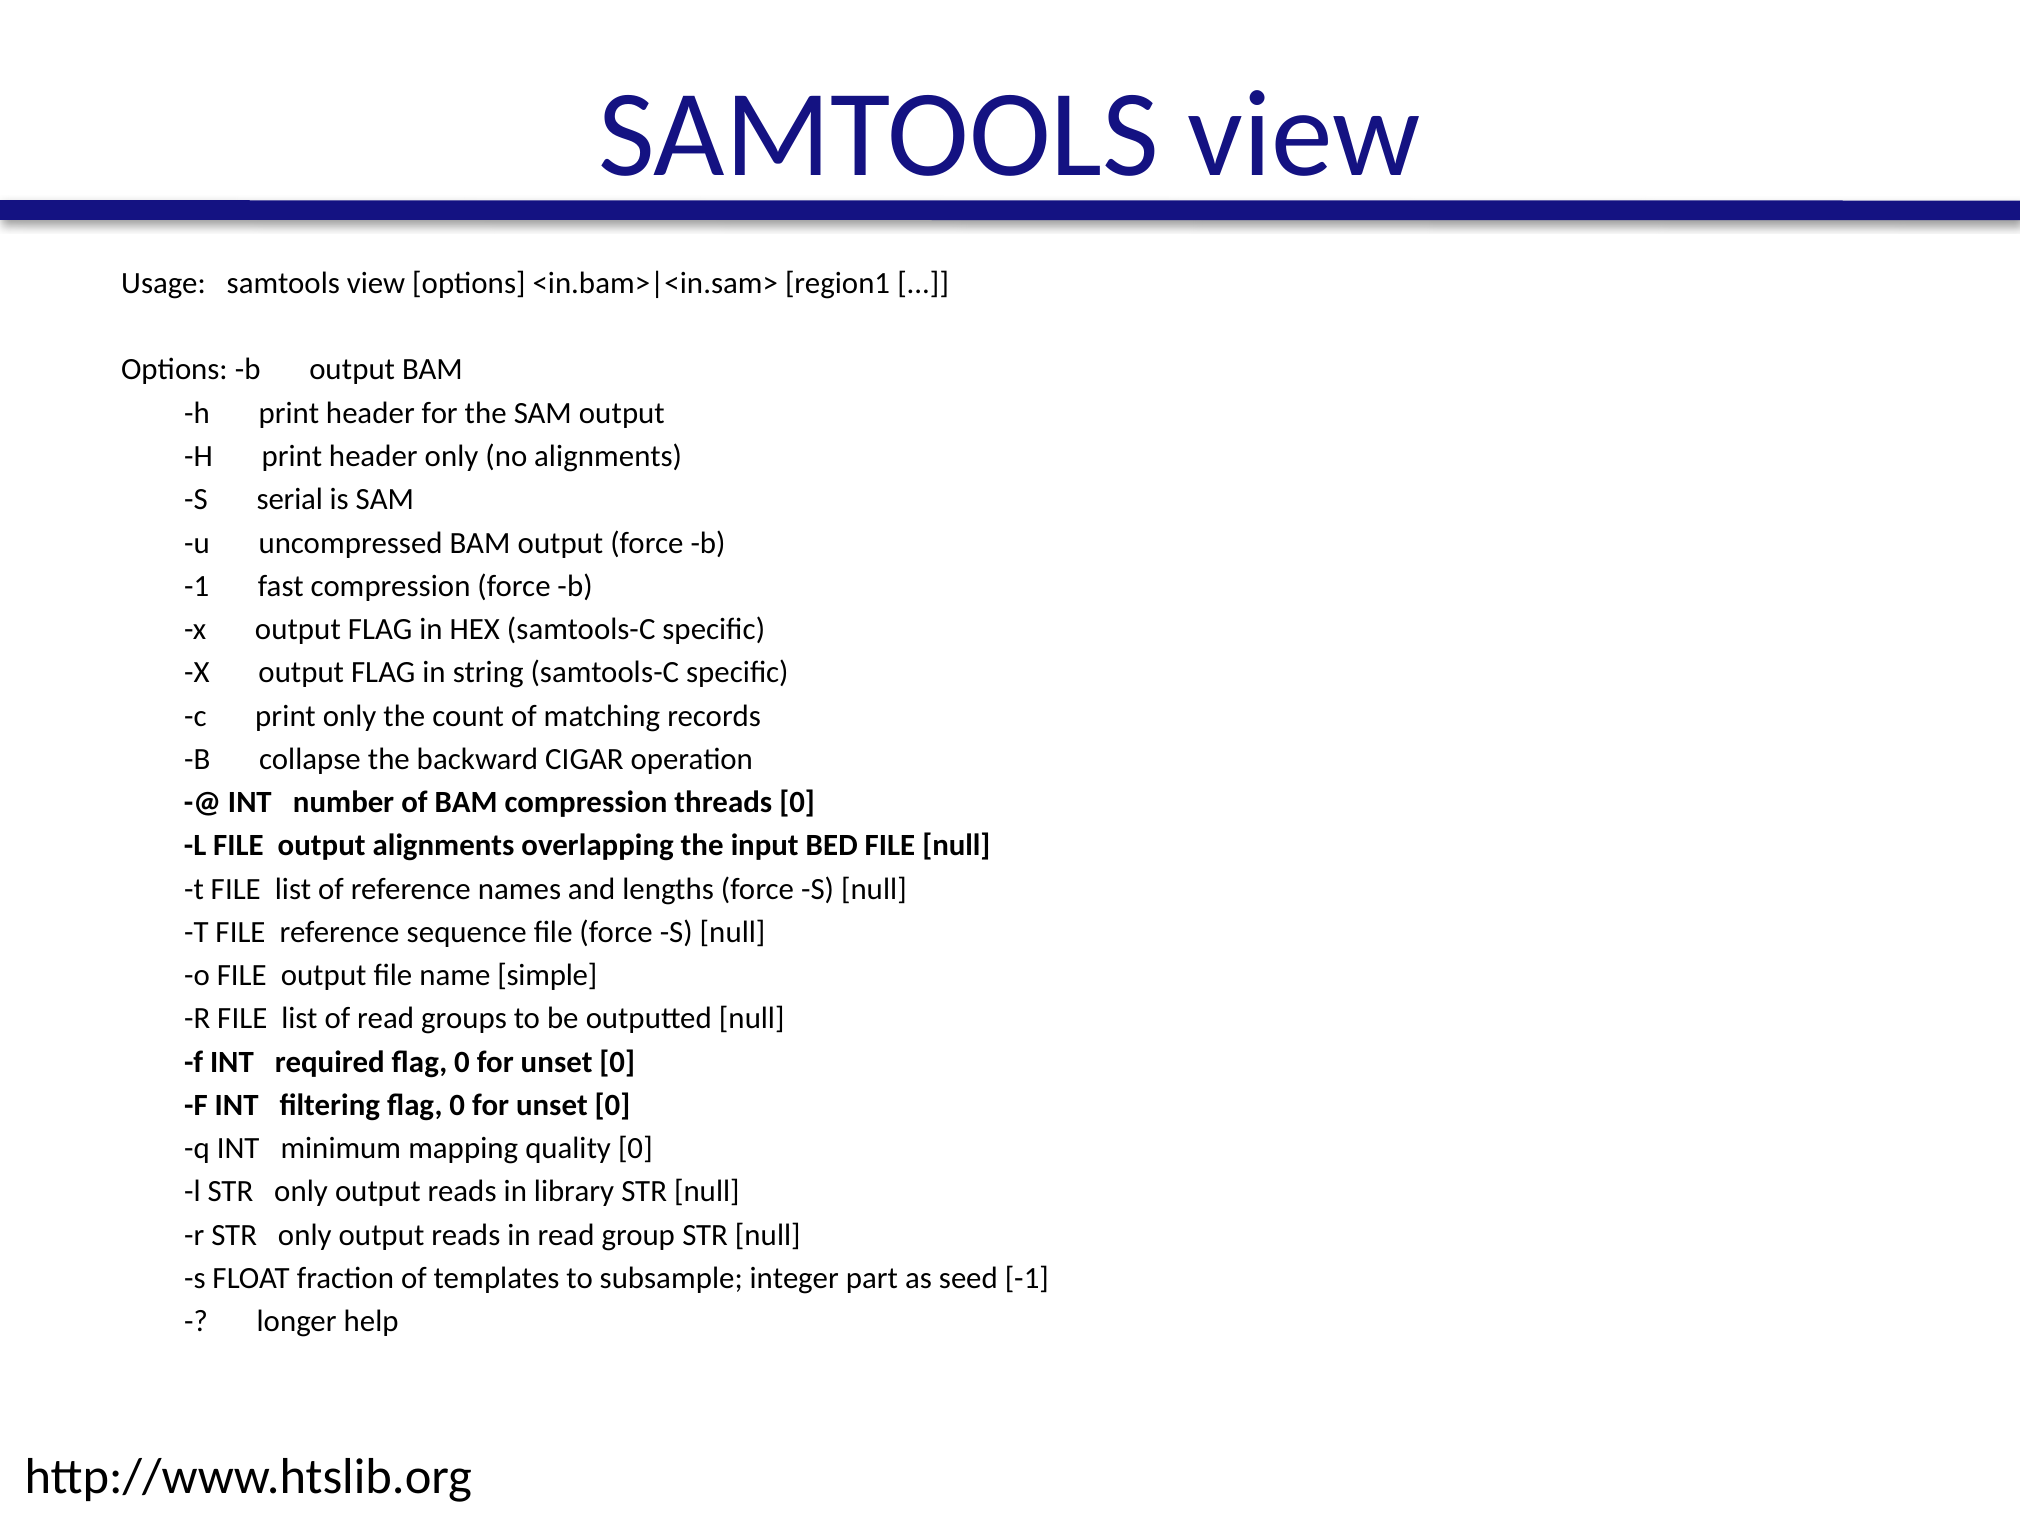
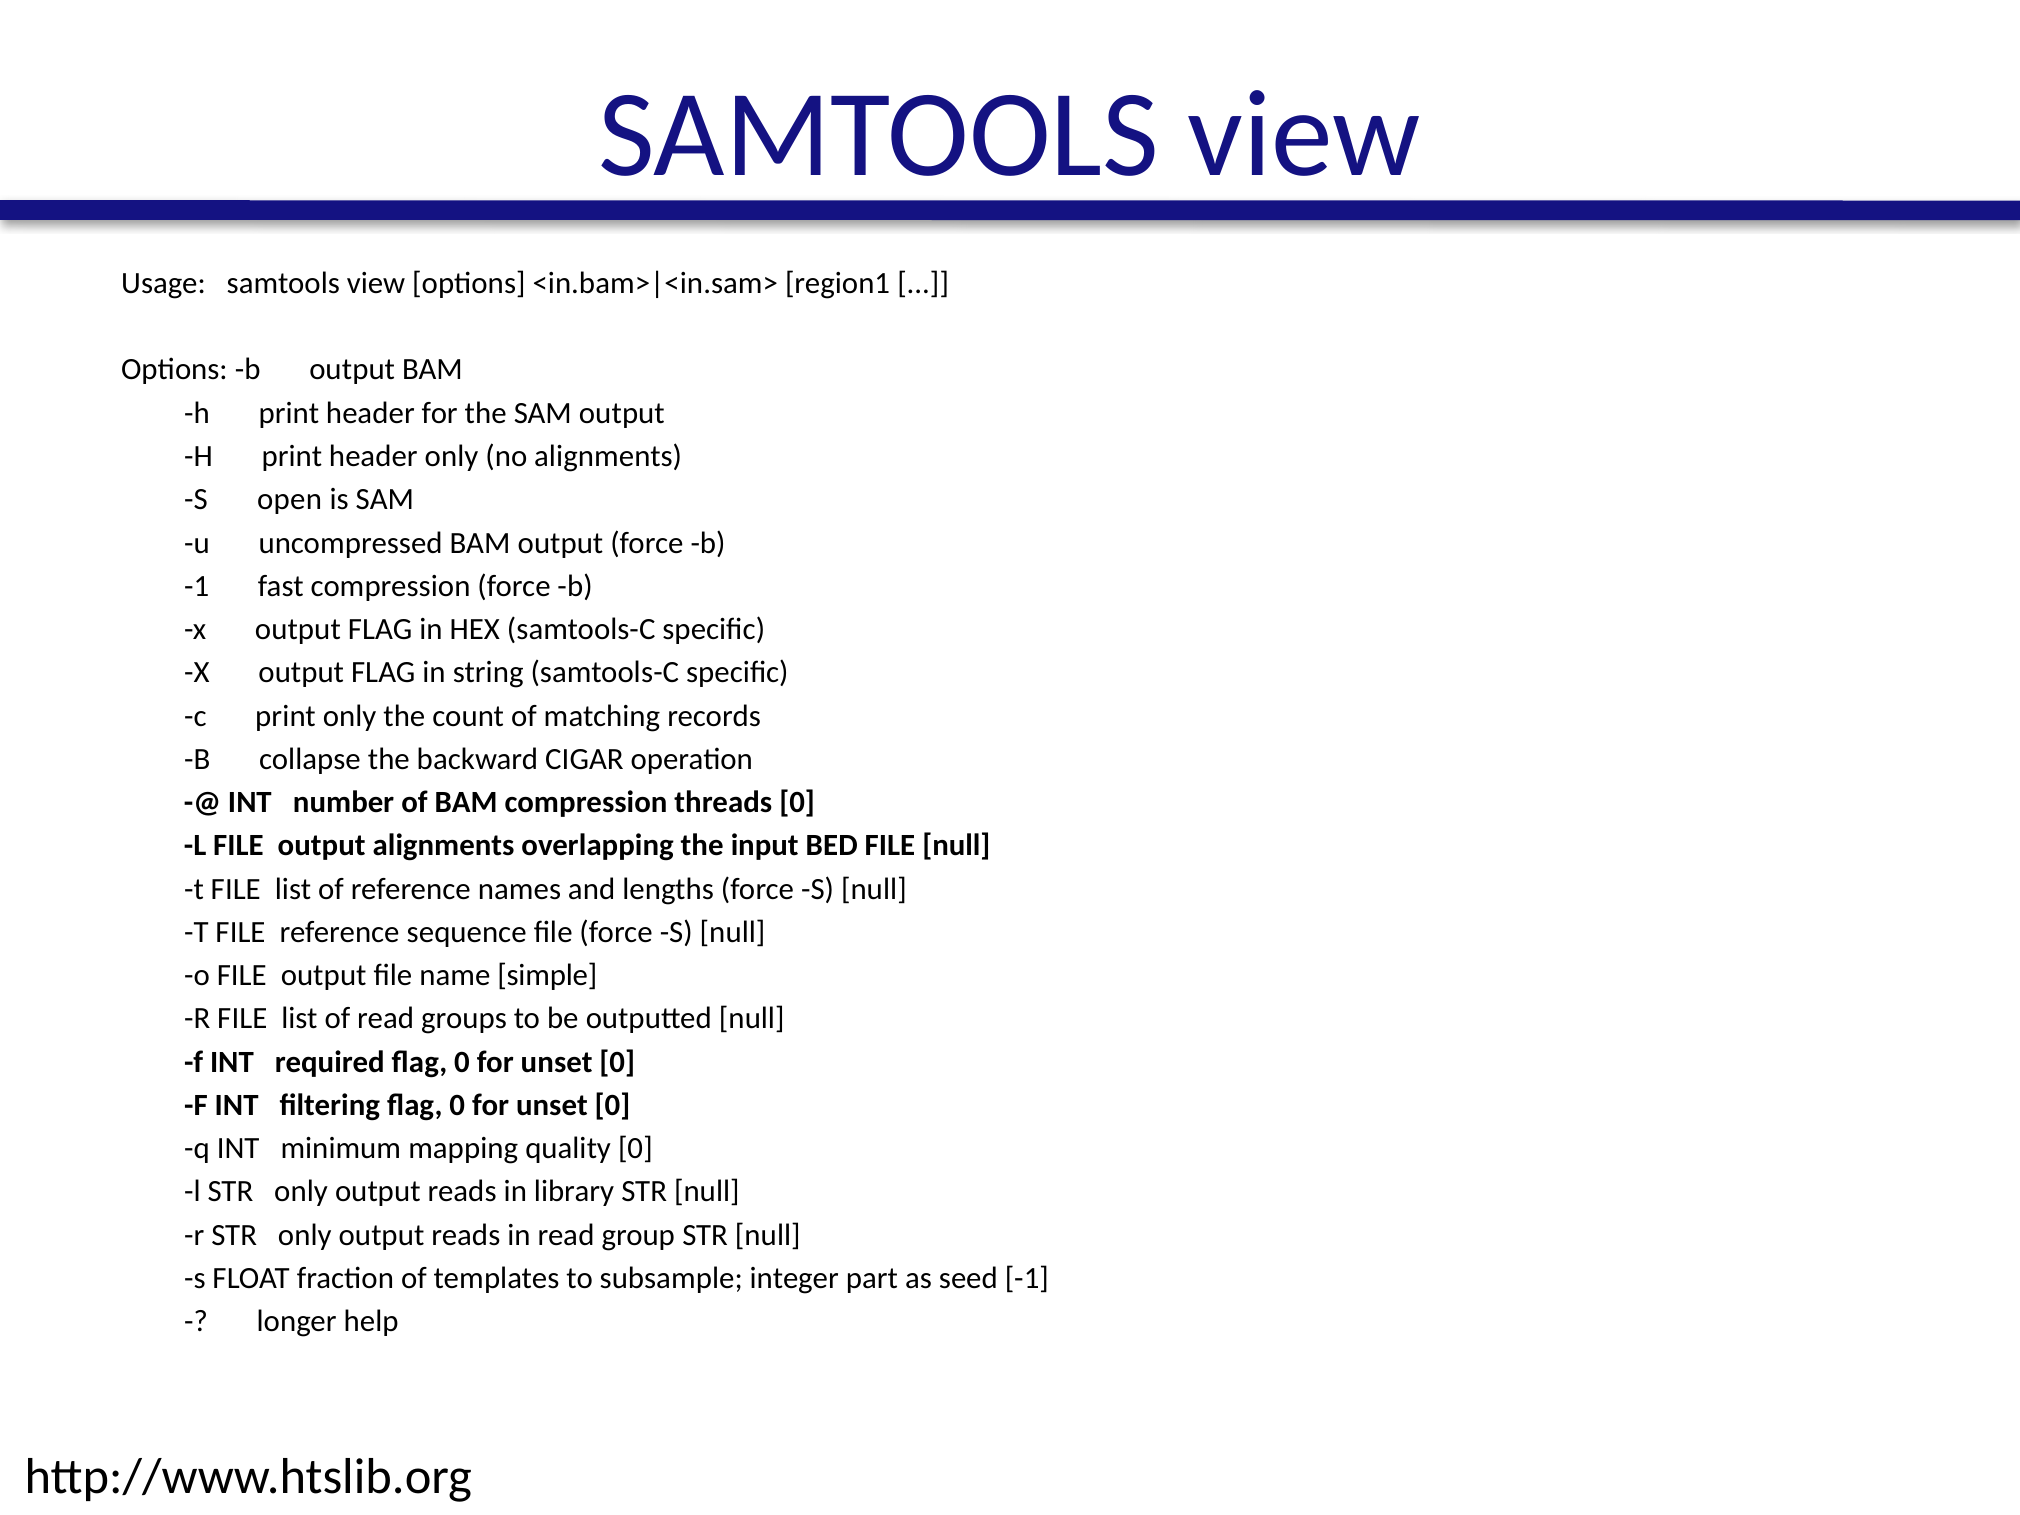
serial: serial -> open
